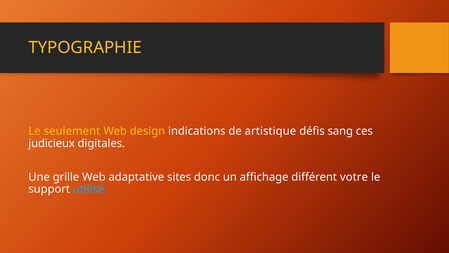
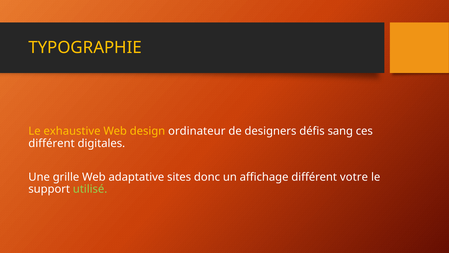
seulement: seulement -> exhaustive
indications: indications -> ordinateur
artistique: artistique -> designers
judicieux at (52, 143): judicieux -> différent
utilisé colour: light blue -> light green
